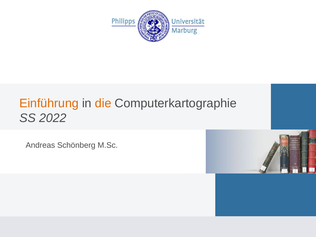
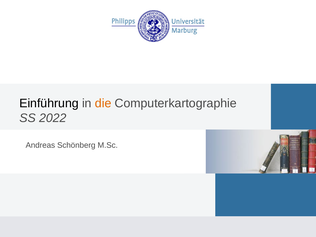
Einführung colour: orange -> black
